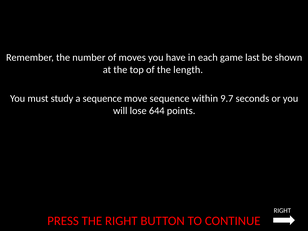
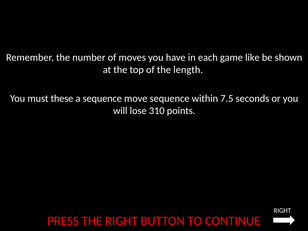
last: last -> like
study: study -> these
9.7: 9.7 -> 7.5
644: 644 -> 310
